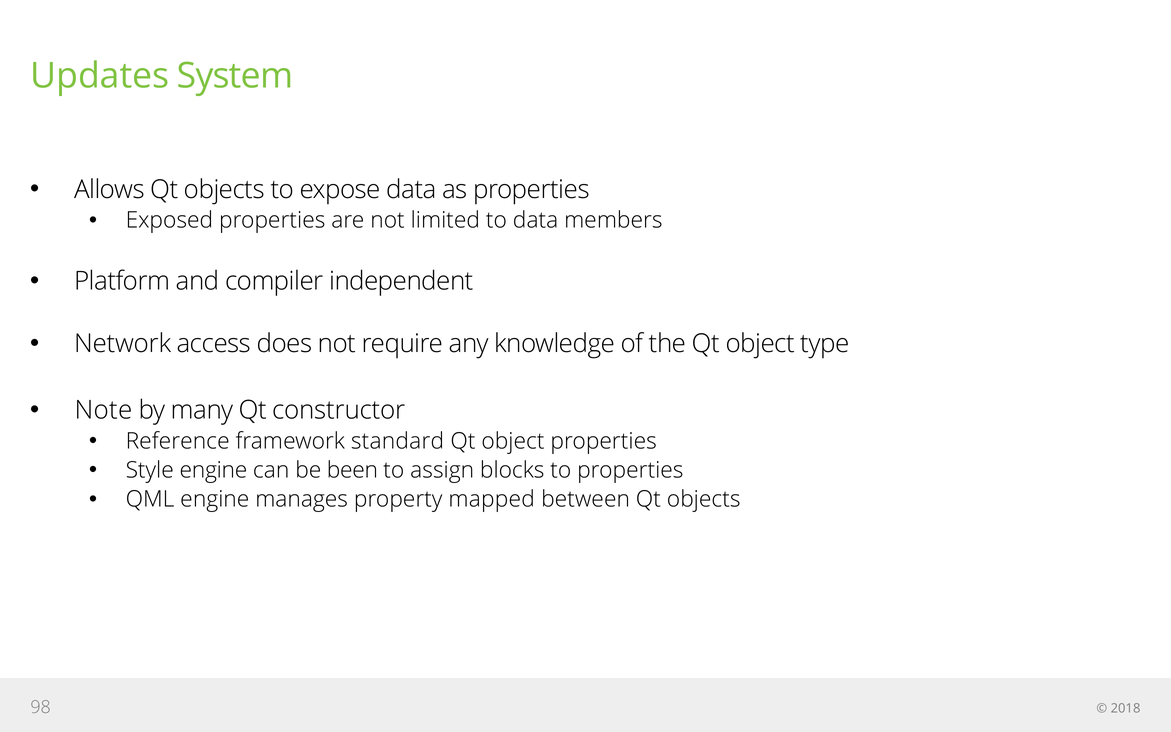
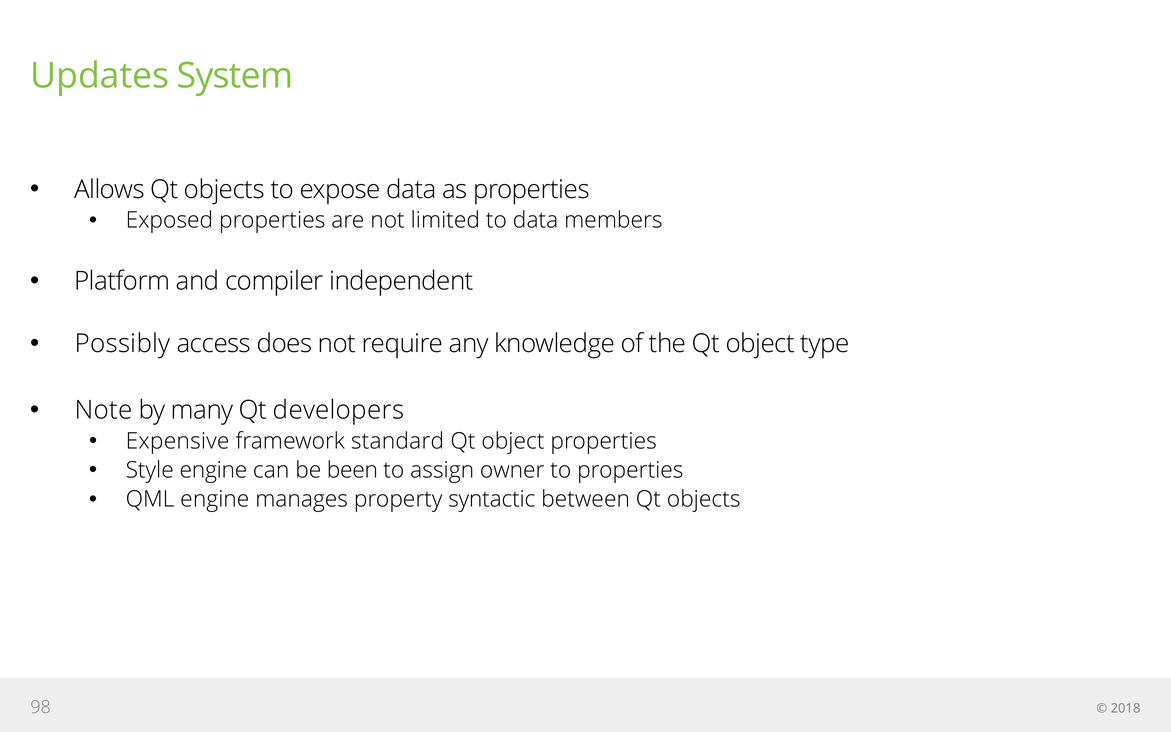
Network: Network -> Possibly
constructor: constructor -> developers
Reference: Reference -> Expensive
blocks: blocks -> owner
mapped: mapped -> syntactic
